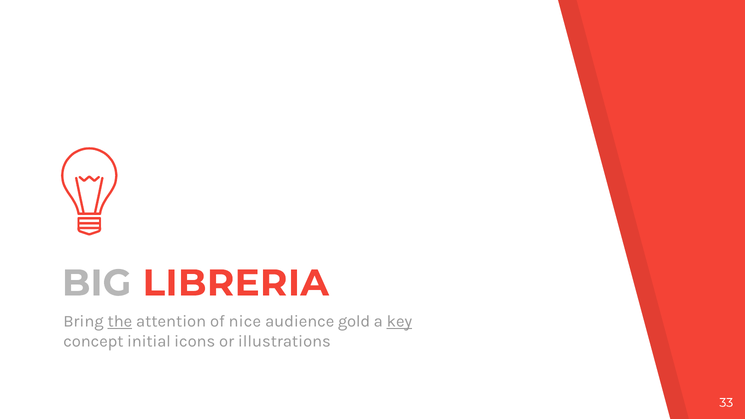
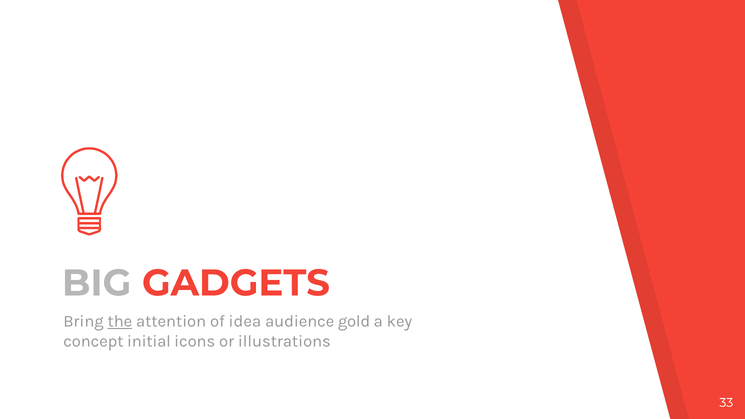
LIBRERIA: LIBRERIA -> GADGETS
nice: nice -> idea
key underline: present -> none
